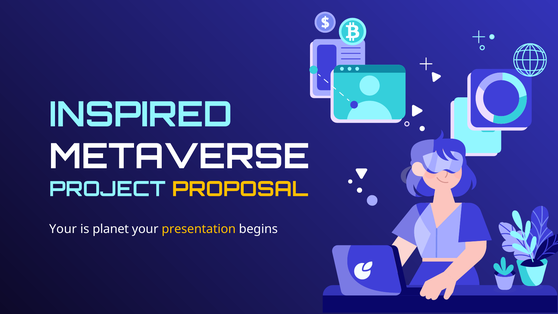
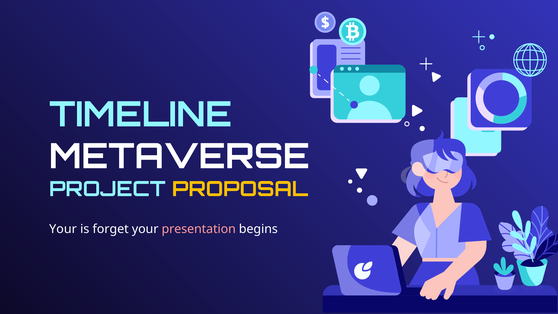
INSPIRED: INSPIRED -> TIMELINE
planet: planet -> forget
presentation colour: yellow -> pink
